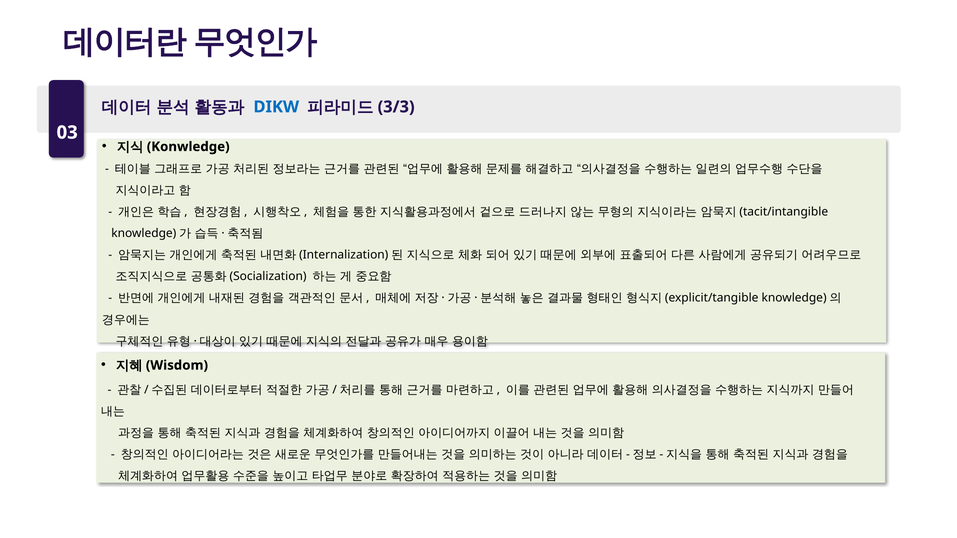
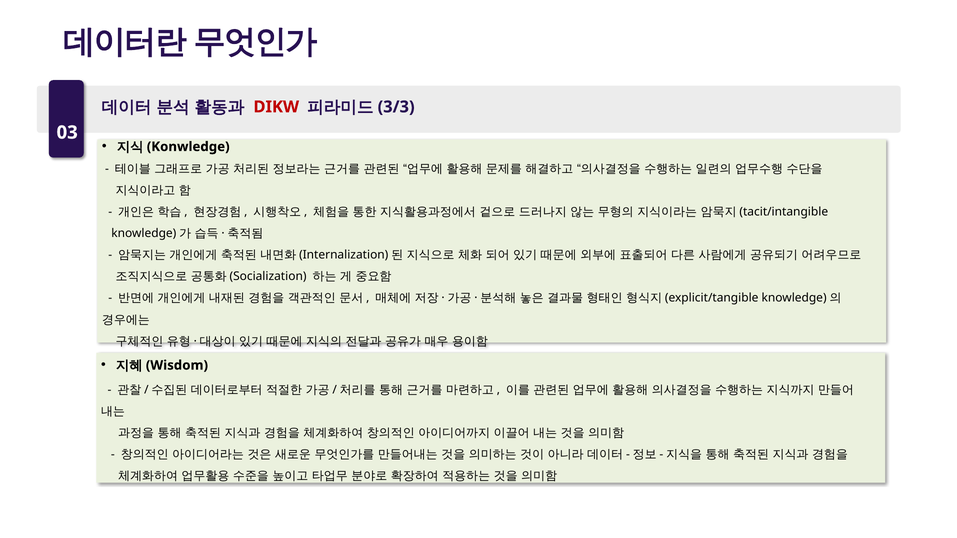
DIKW colour: blue -> red
